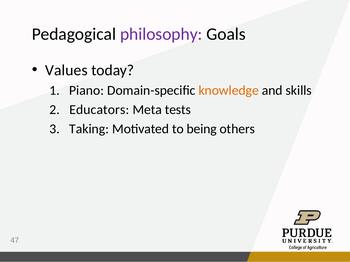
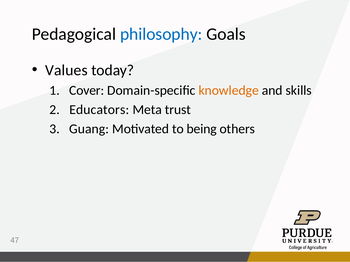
philosophy colour: purple -> blue
Piano: Piano -> Cover
tests: tests -> trust
Taking: Taking -> Guang
